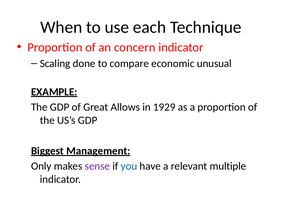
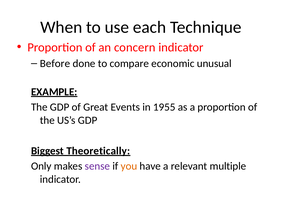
Scaling: Scaling -> Before
Allows: Allows -> Events
1929: 1929 -> 1955
Management: Management -> Theoretically
you colour: blue -> orange
